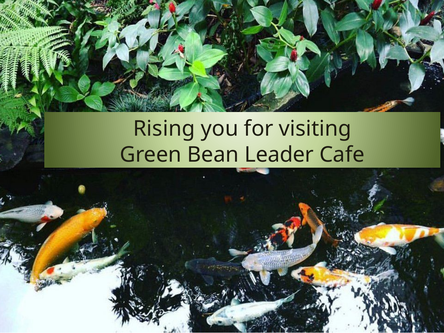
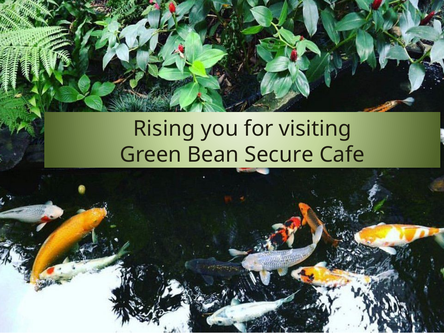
Leader: Leader -> Secure
